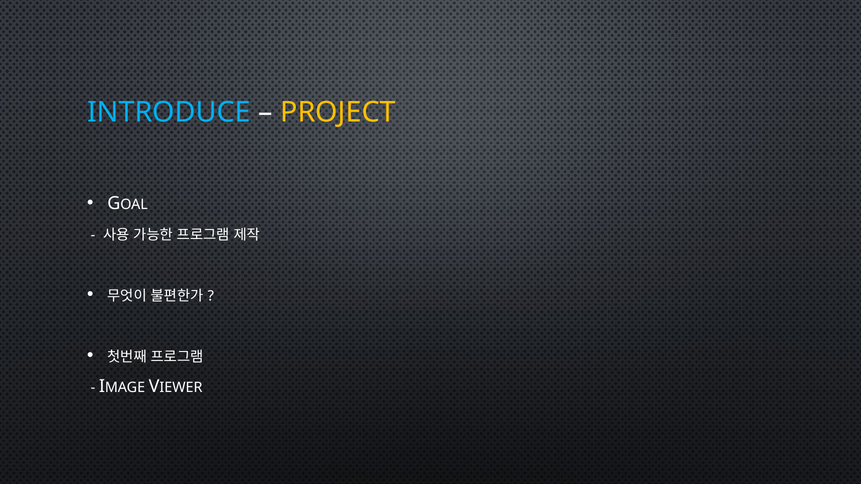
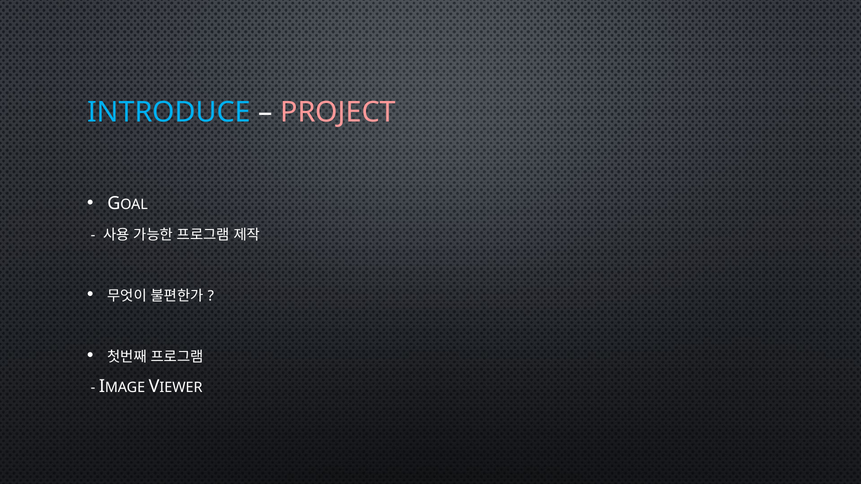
PROJECT colour: yellow -> pink
